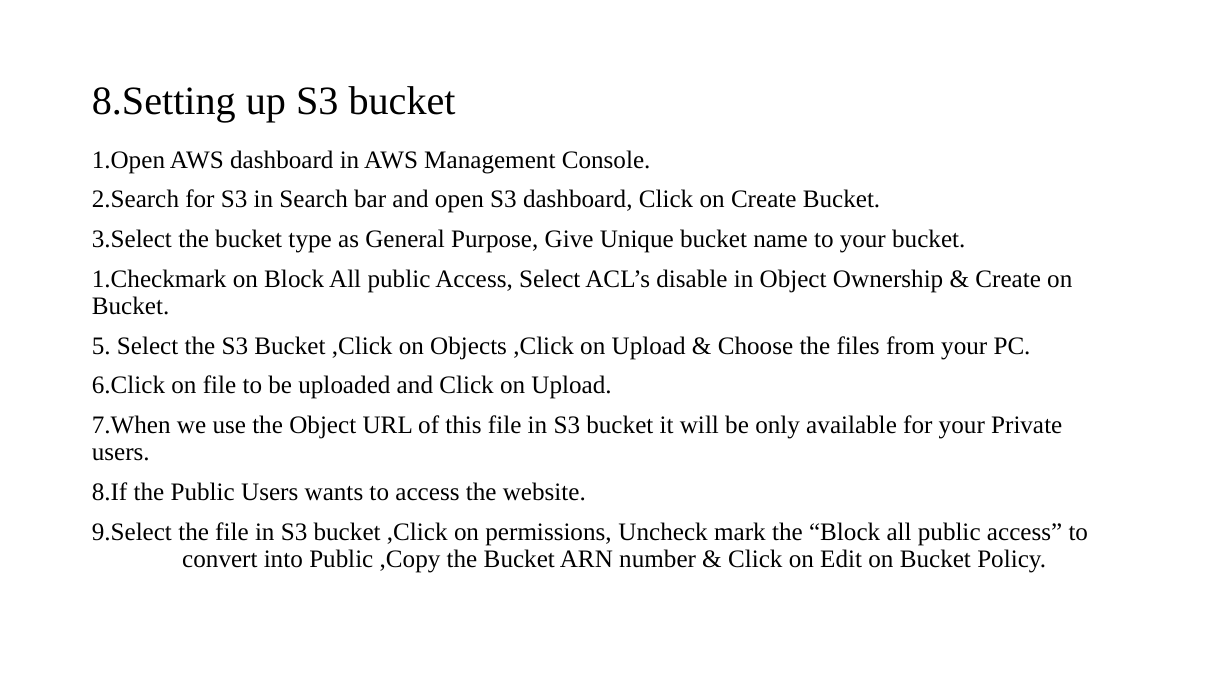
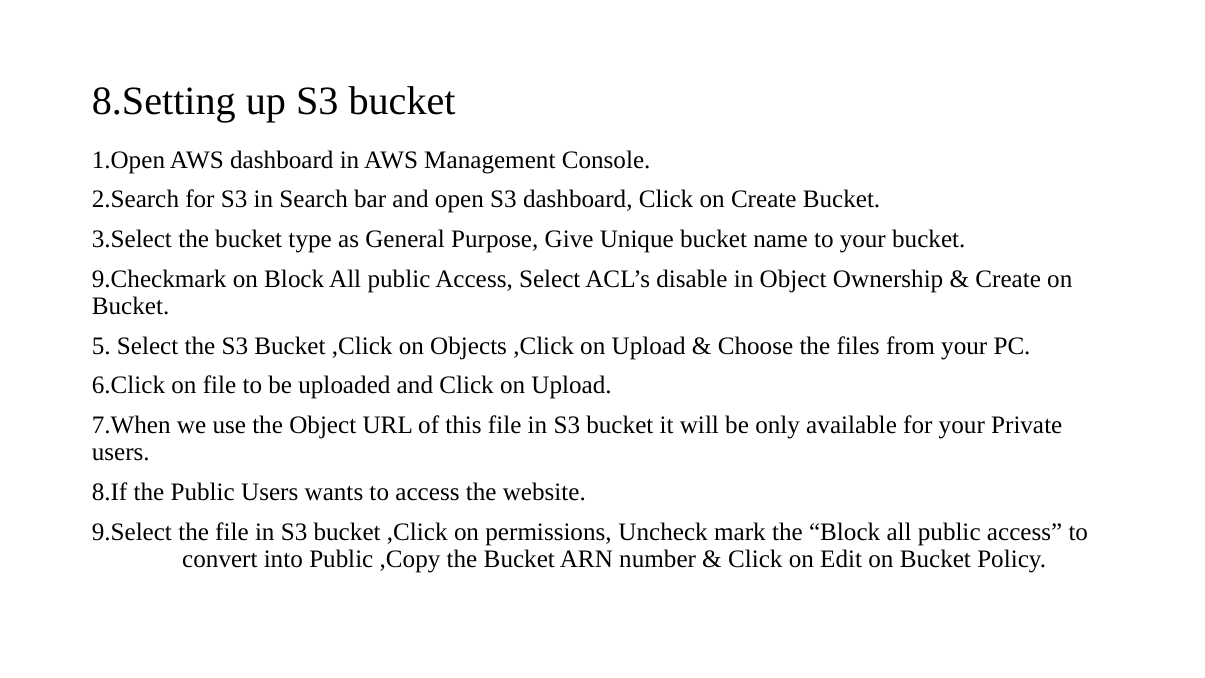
1.Checkmark: 1.Checkmark -> 9.Checkmark
